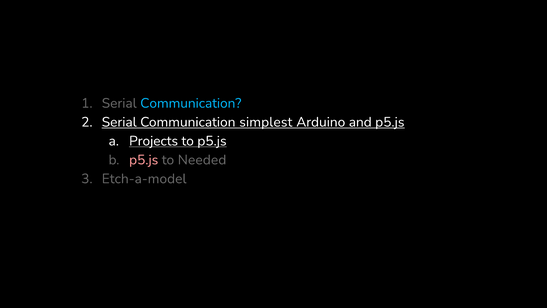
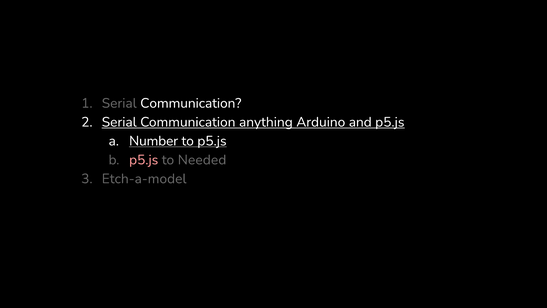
Communication at (191, 103) colour: light blue -> white
simplest: simplest -> anything
Projects: Projects -> Number
